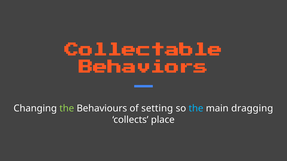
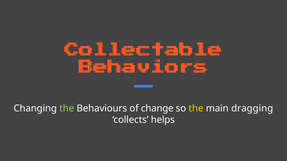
setting: setting -> change
the at (196, 109) colour: light blue -> yellow
place: place -> helps
